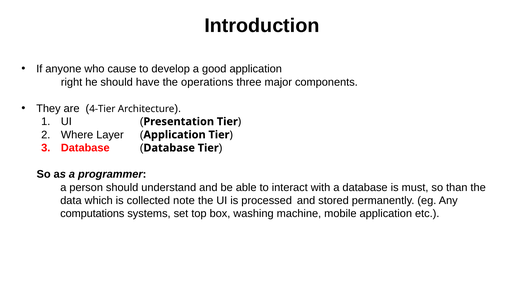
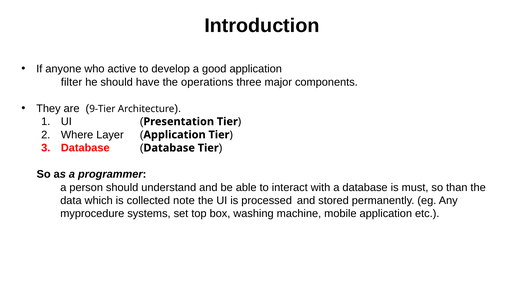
cause: cause -> active
right: right -> filter
4-Tier: 4-Tier -> 9-Tier
computations: computations -> myprocedure
